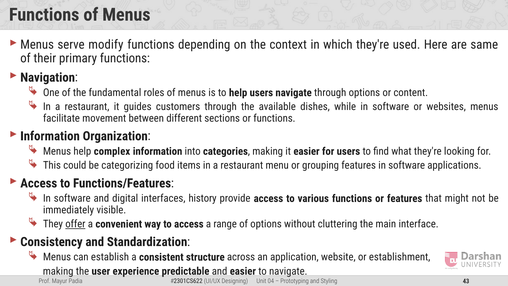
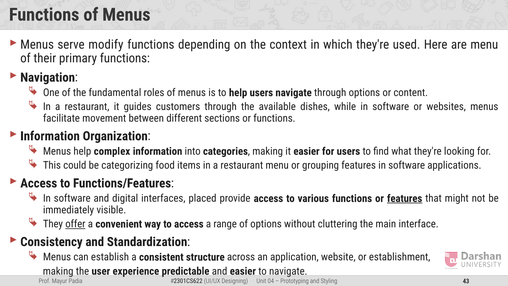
are same: same -> menu
history: history -> placed
features at (405, 198) underline: none -> present
